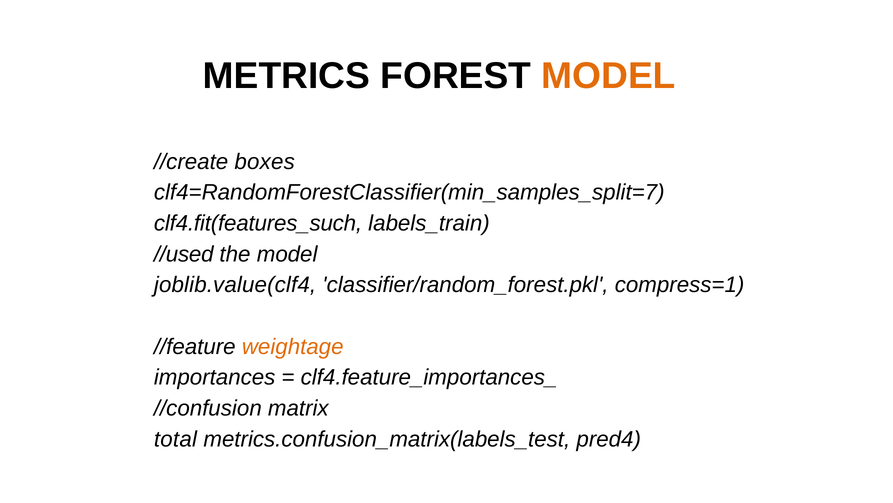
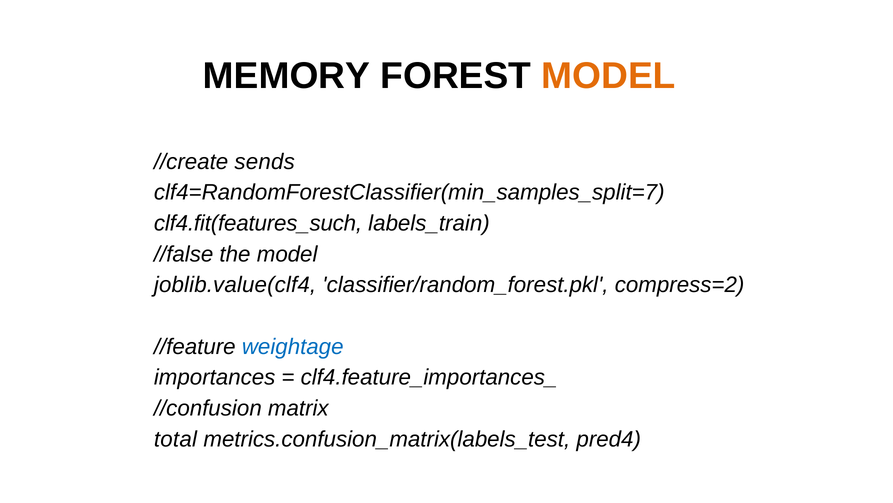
METRICS: METRICS -> MEMORY
boxes: boxes -> sends
//used: //used -> //false
compress=1: compress=1 -> compress=2
weightage colour: orange -> blue
